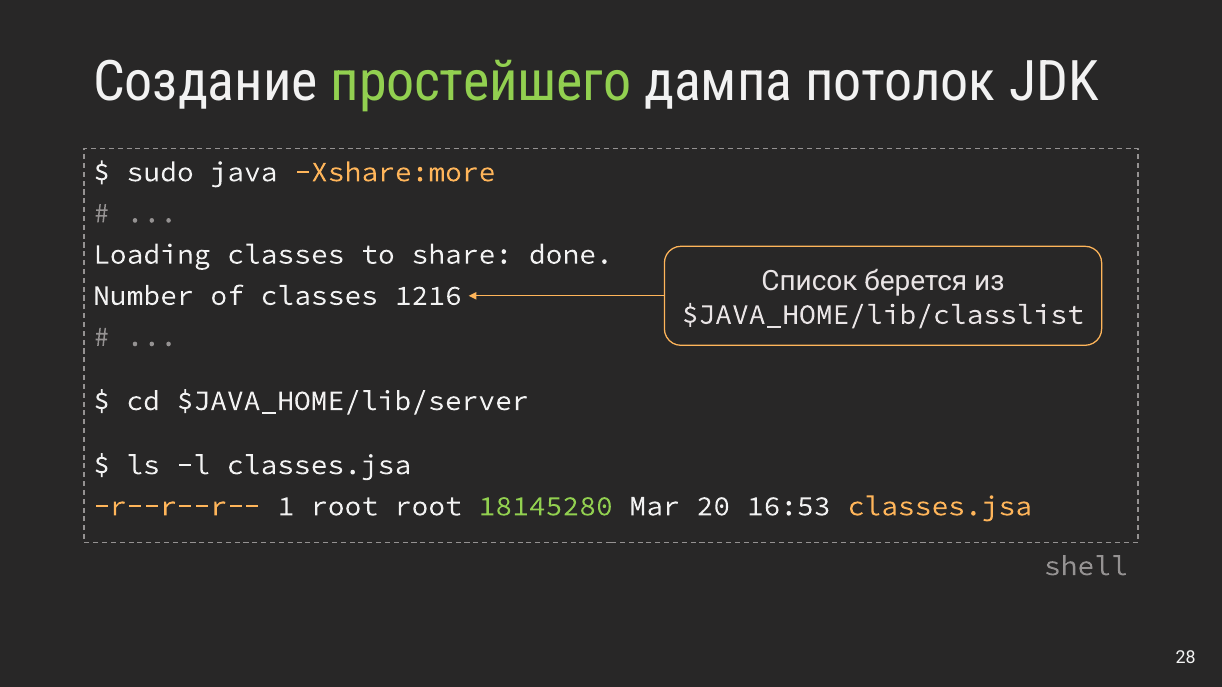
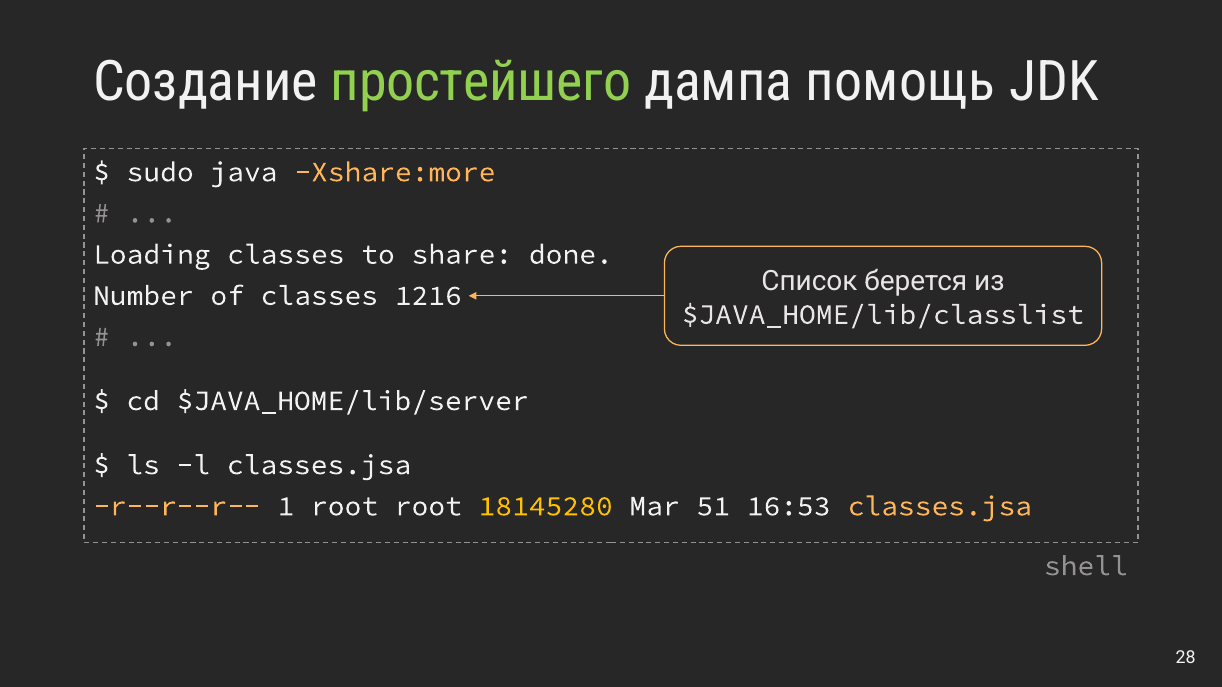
потолок: потолок -> помощь
18145280 colour: light green -> yellow
20: 20 -> 51
